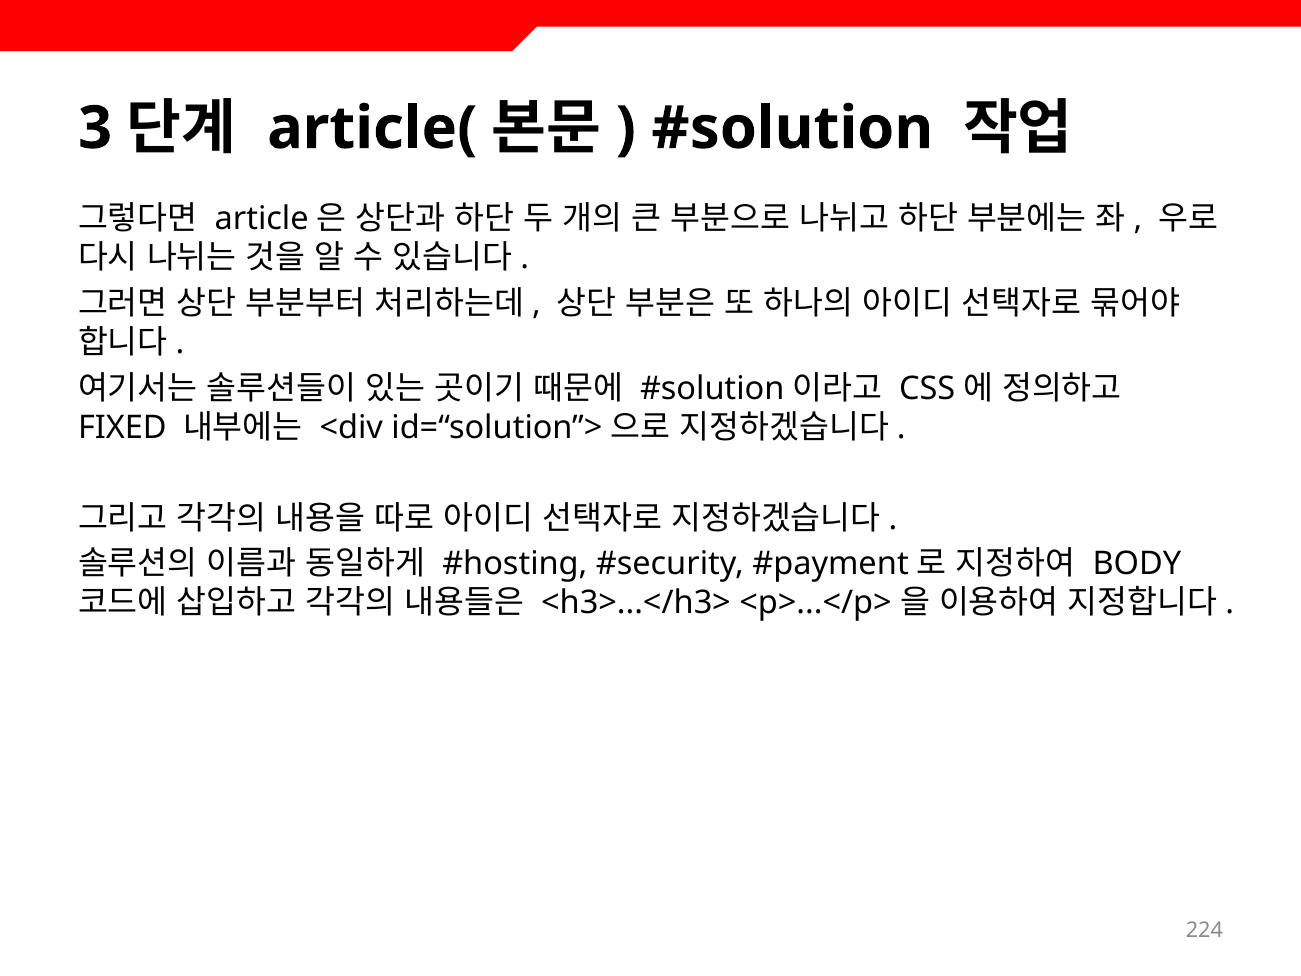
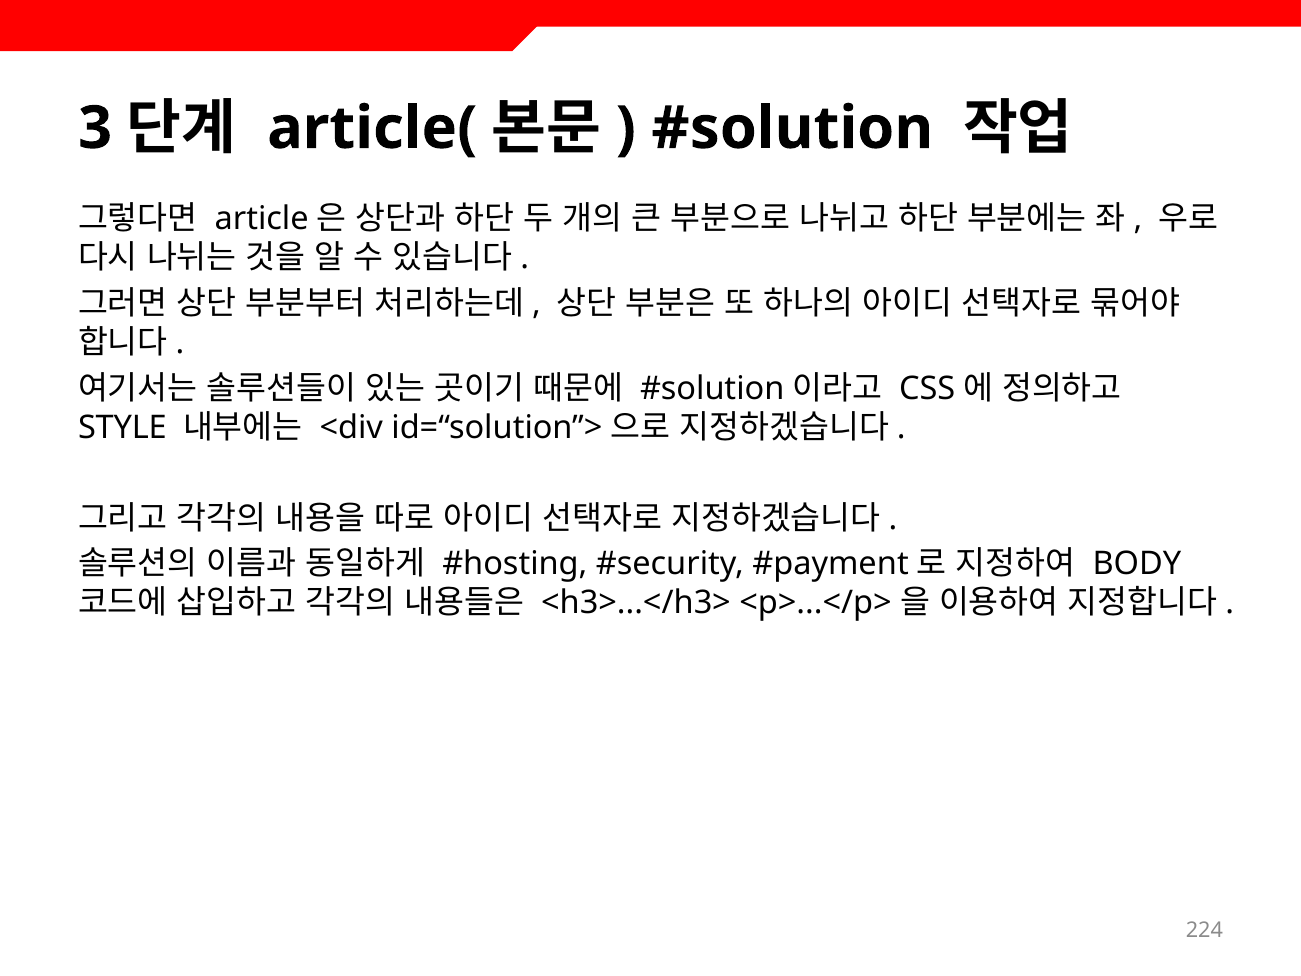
FIXED: FIXED -> STYLE
